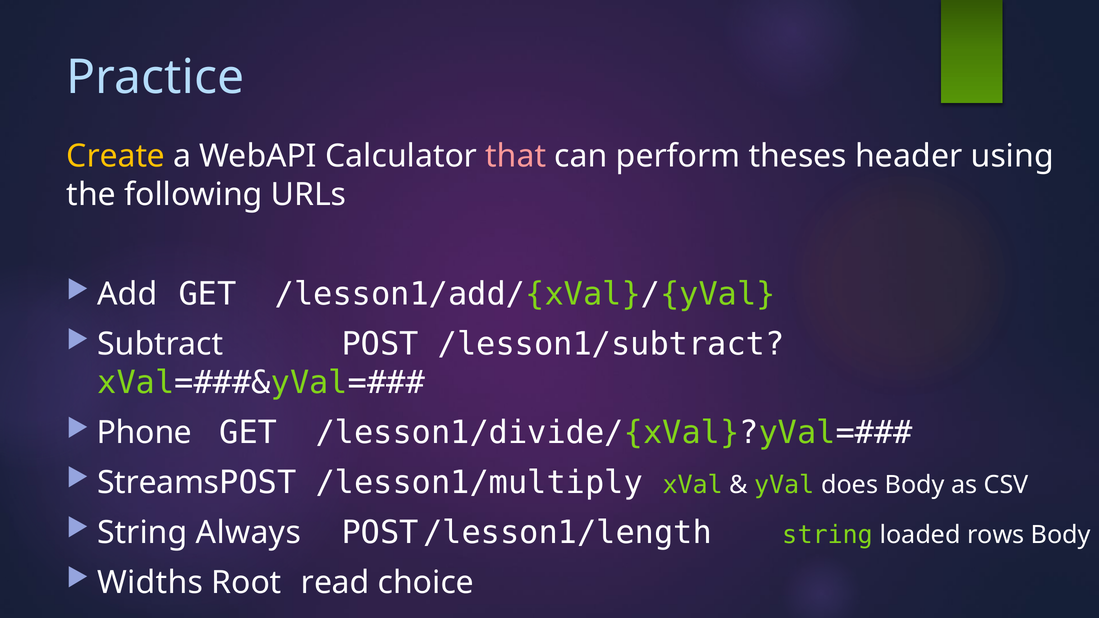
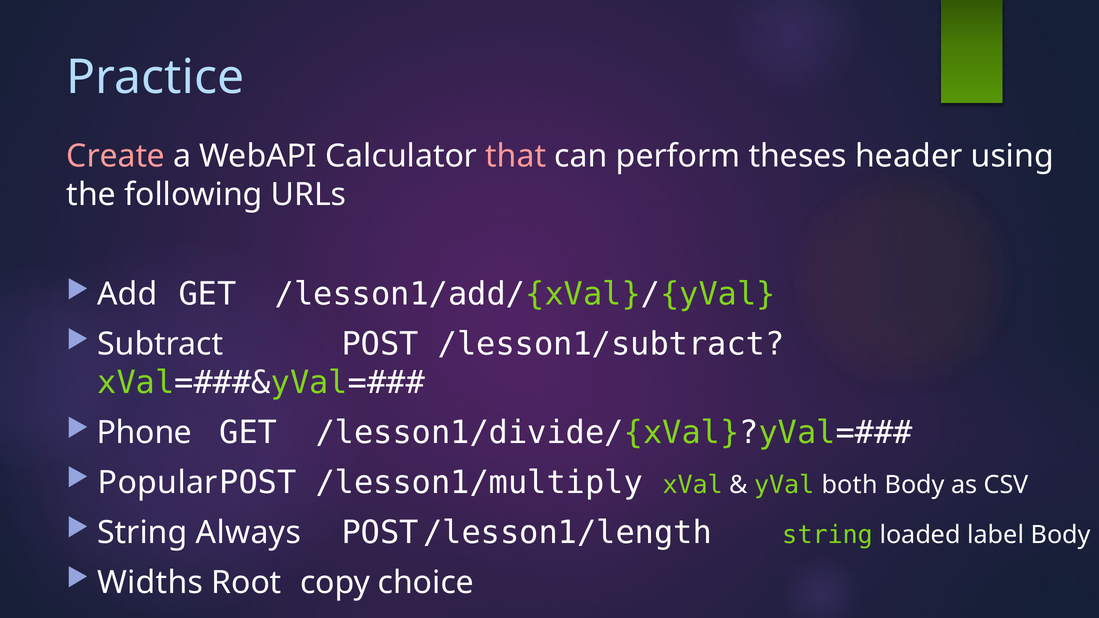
Create colour: yellow -> pink
Streams: Streams -> Popular
does: does -> both
rows: rows -> label
read: read -> copy
